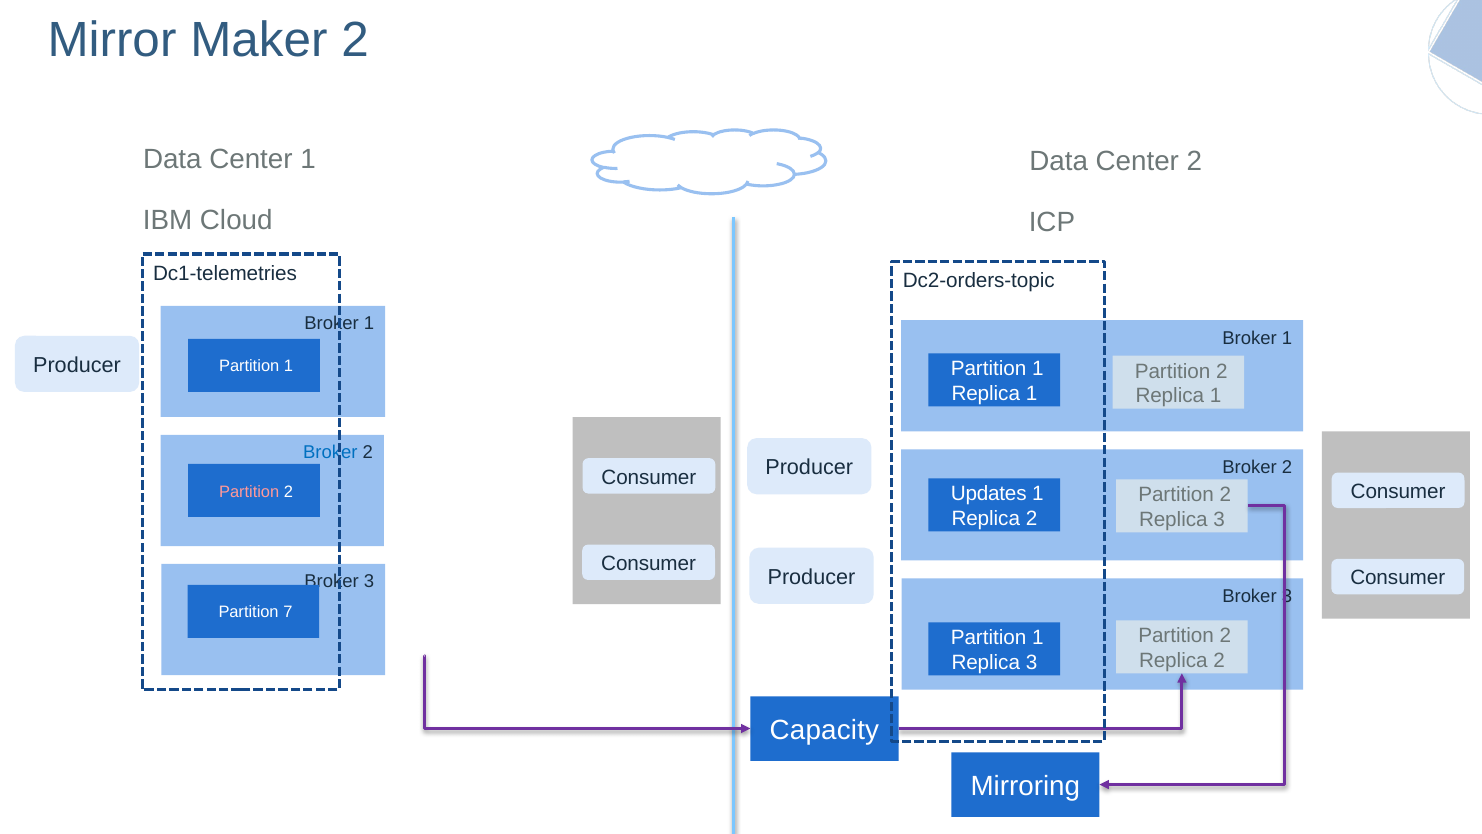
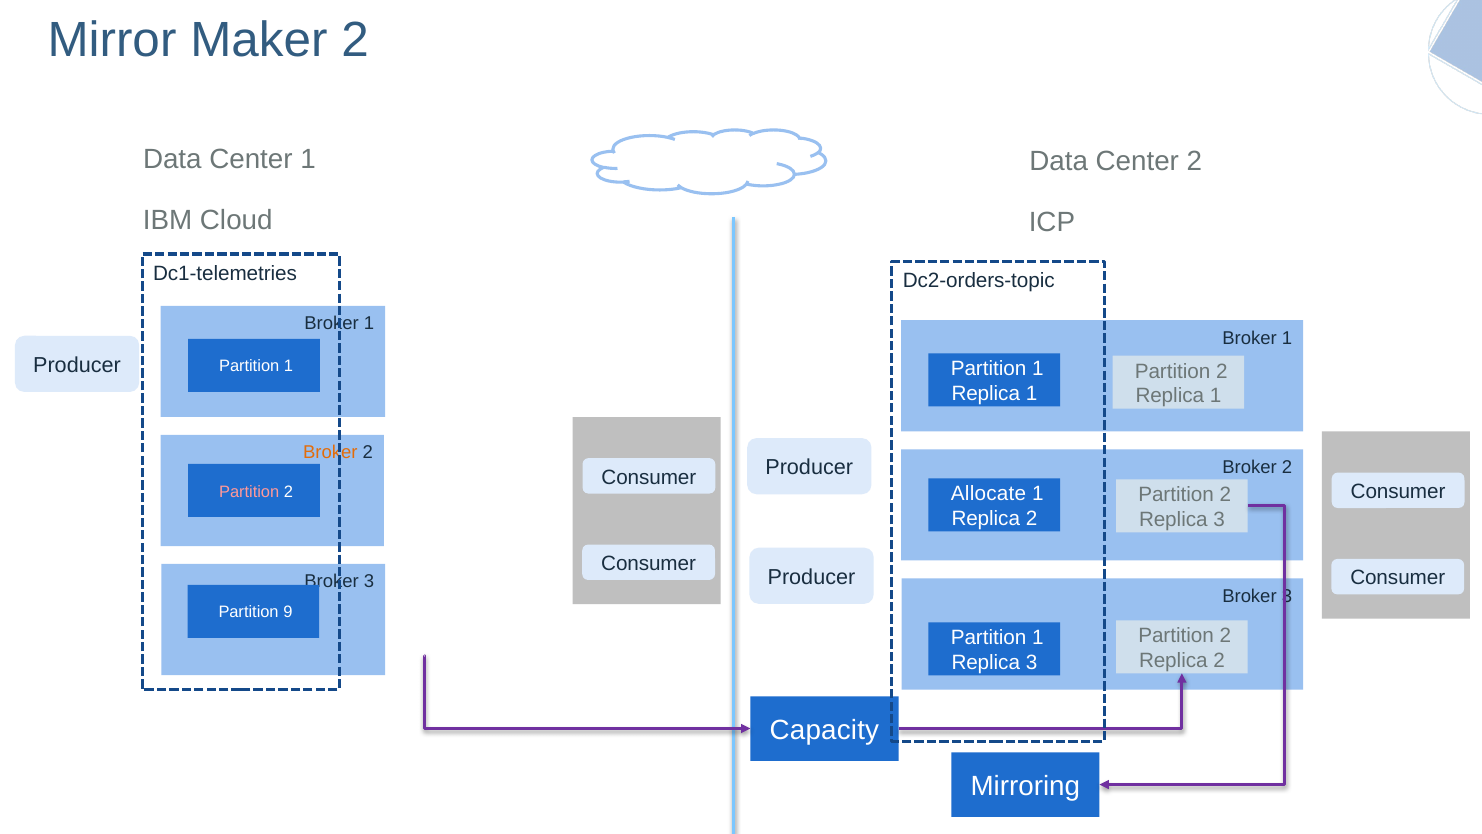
Broker at (330, 453) colour: blue -> orange
Updates: Updates -> Allocate
7: 7 -> 9
